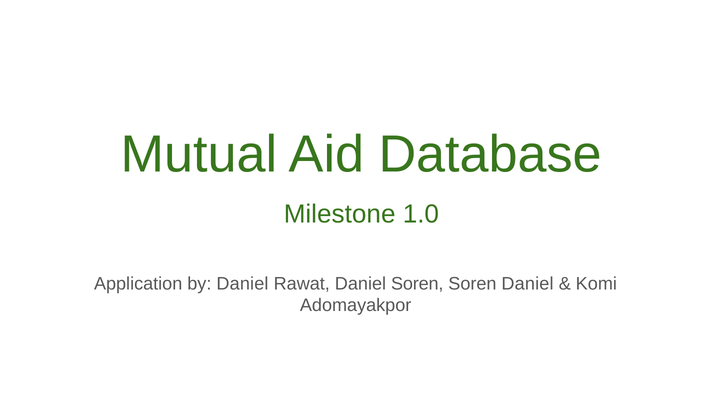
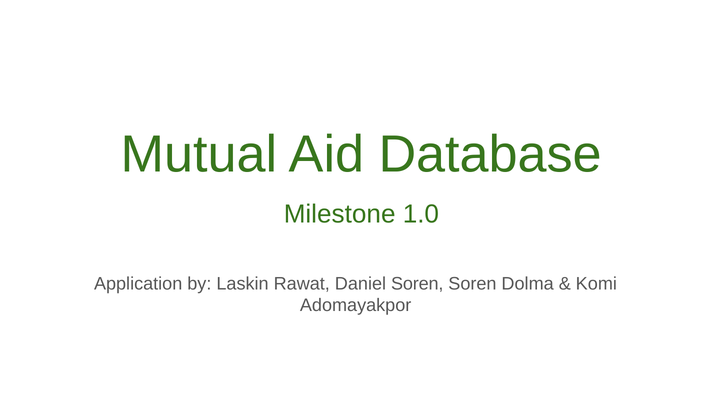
by Daniel: Daniel -> Laskin
Soren Daniel: Daniel -> Dolma
